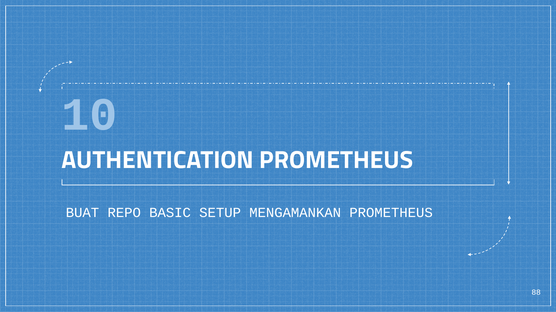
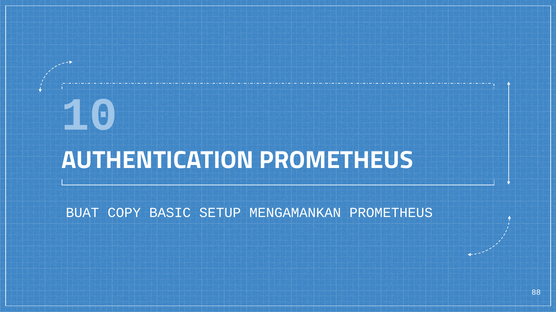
REPO: REPO -> COPY
